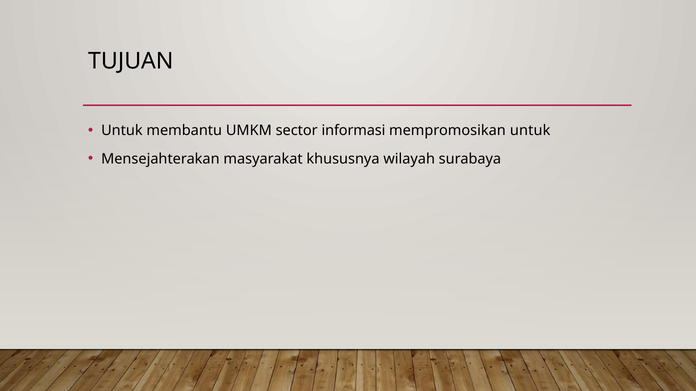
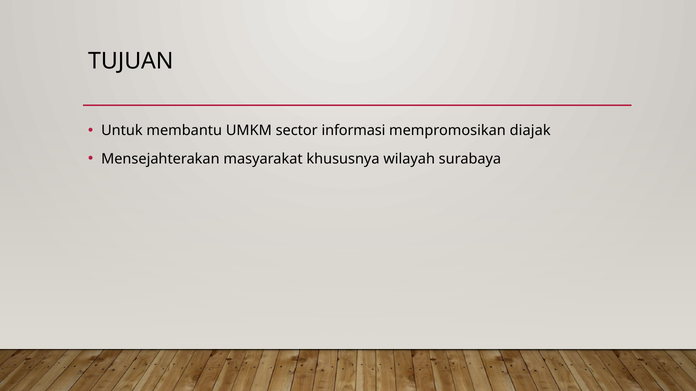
mempromosikan untuk: untuk -> diajak
